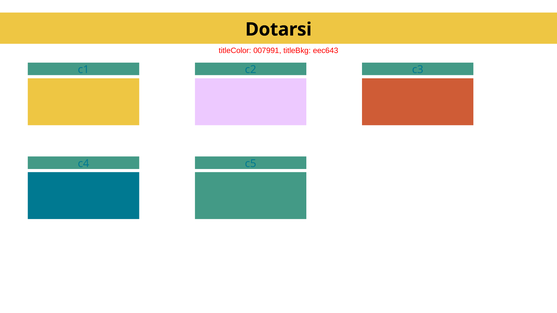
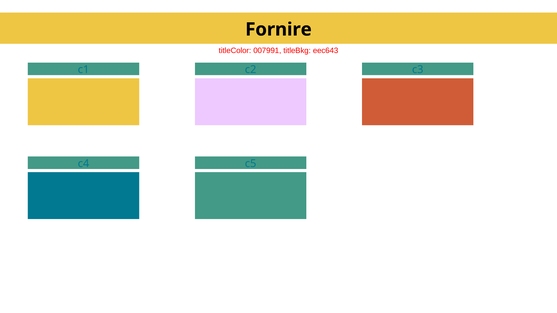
Dotarsi: Dotarsi -> Fornire
